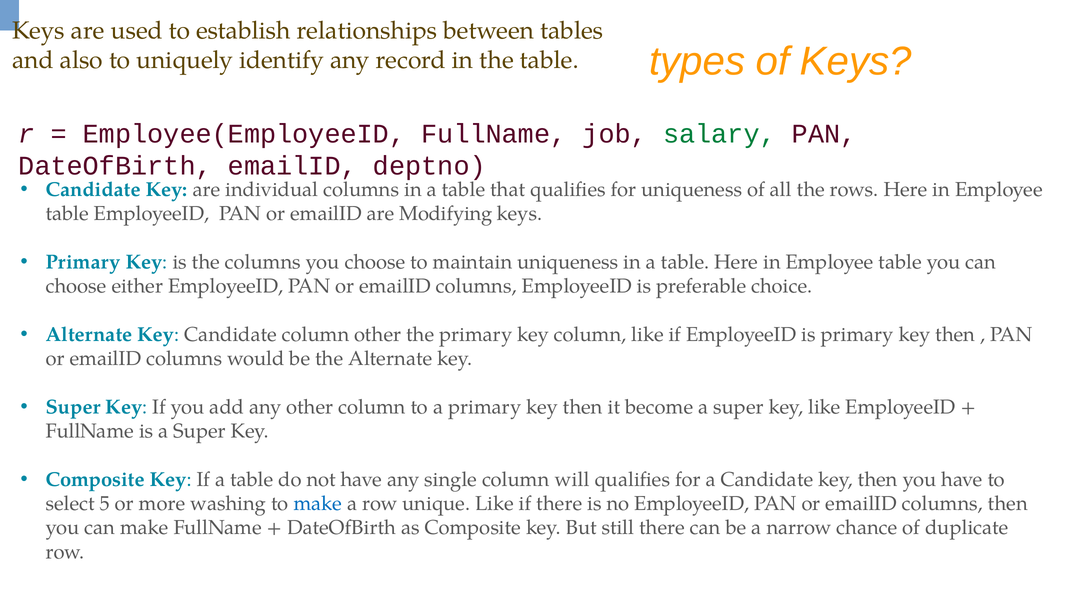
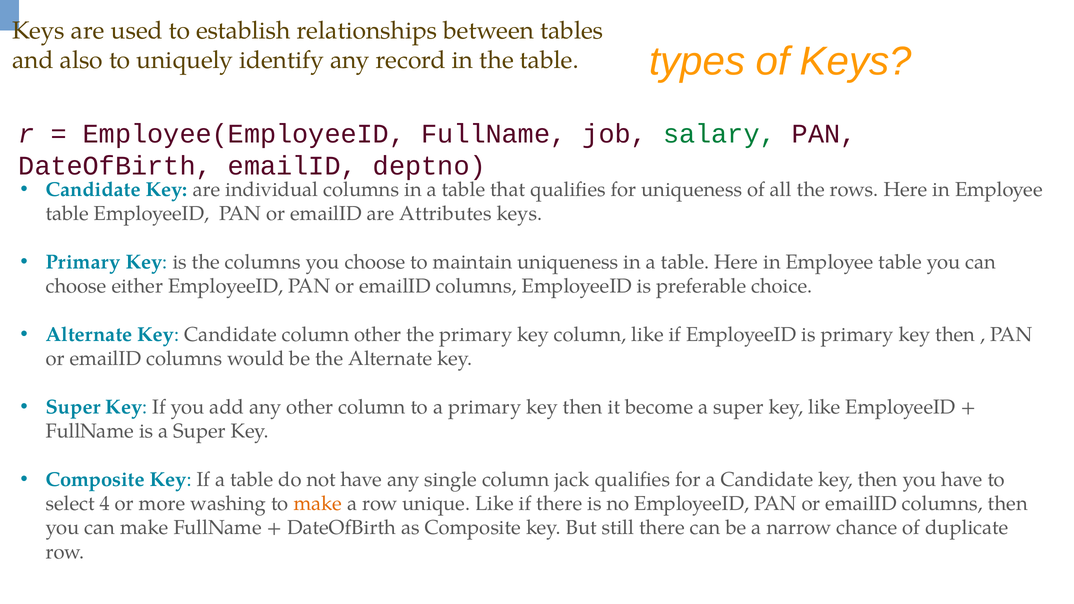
Modifying: Modifying -> Attributes
will: will -> jack
5: 5 -> 4
make at (318, 504) colour: blue -> orange
